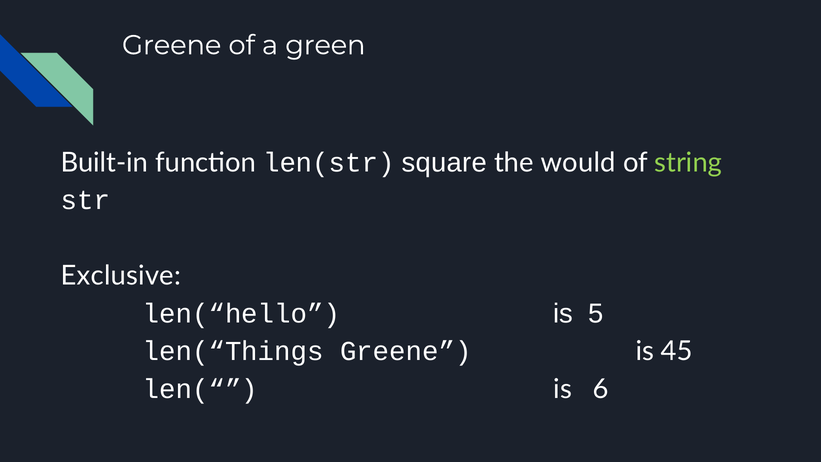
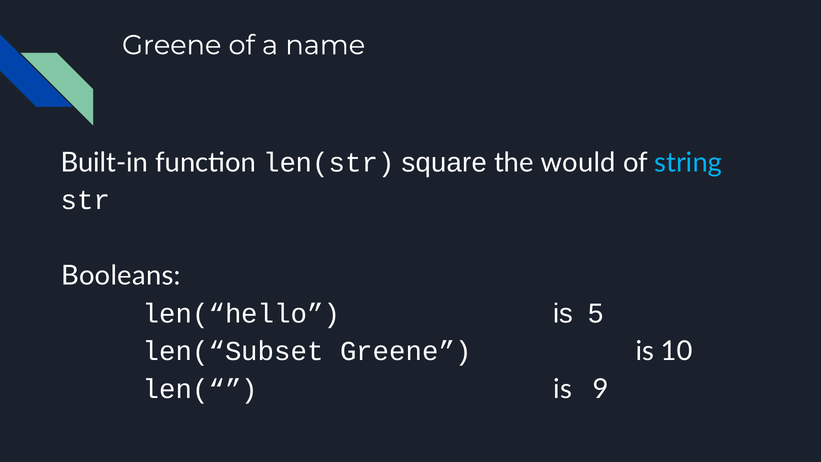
green: green -> name
string colour: light green -> light blue
Exclusive: Exclusive -> Booleans
len(“Things: len(“Things -> len(“Subset
45: 45 -> 10
6: 6 -> 9
